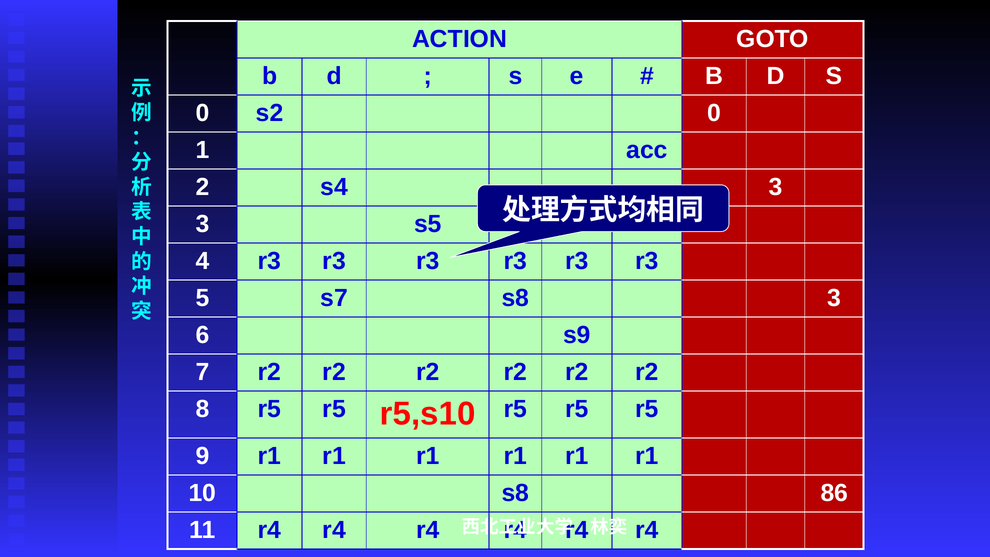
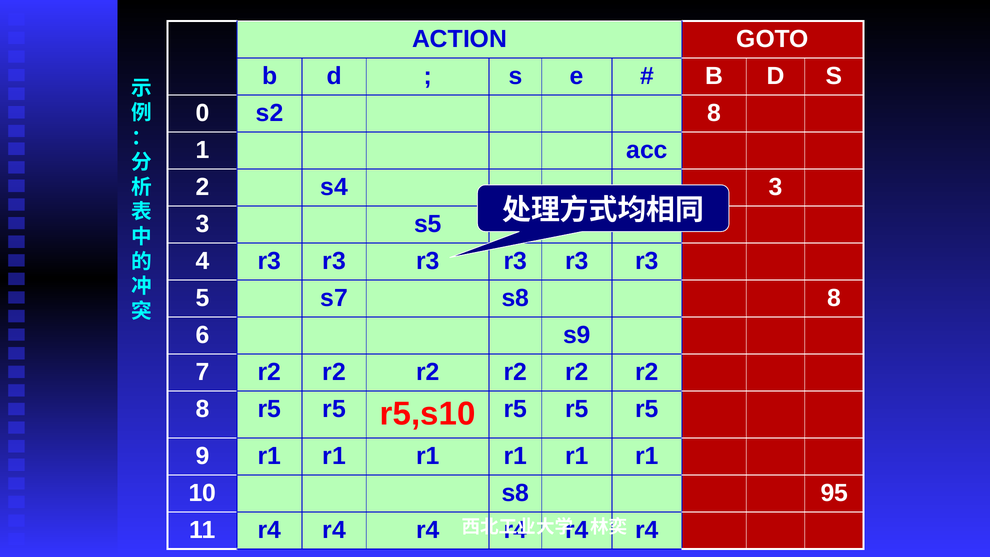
s2 0: 0 -> 8
s8 3: 3 -> 8
86: 86 -> 95
